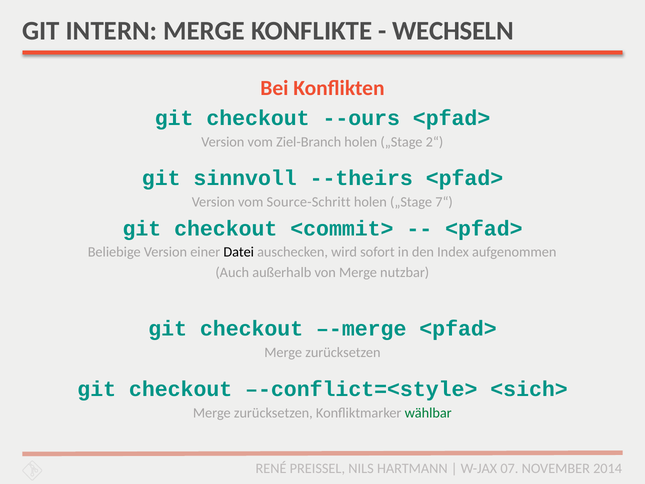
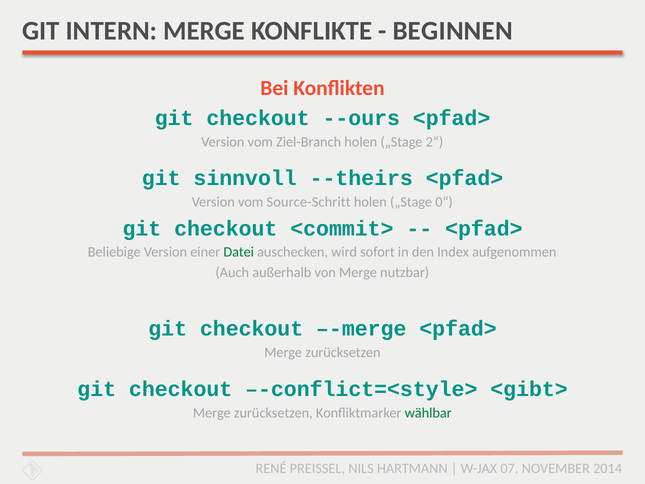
WECHSELN: WECHSELN -> BEGINNEN
7“: 7“ -> 0“
Datei colour: black -> green
<sich>: <sich> -> <gibt>
